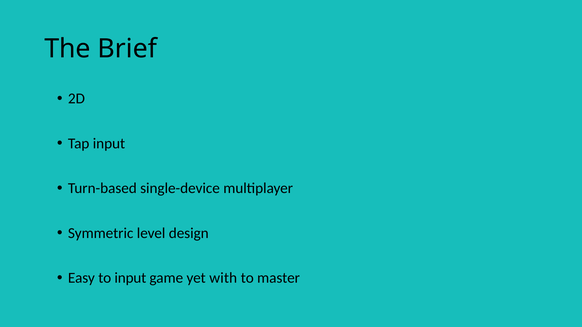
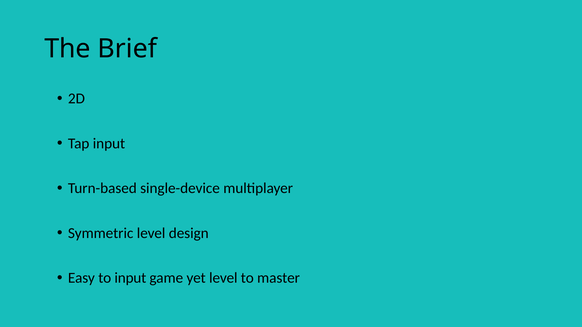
yet with: with -> level
